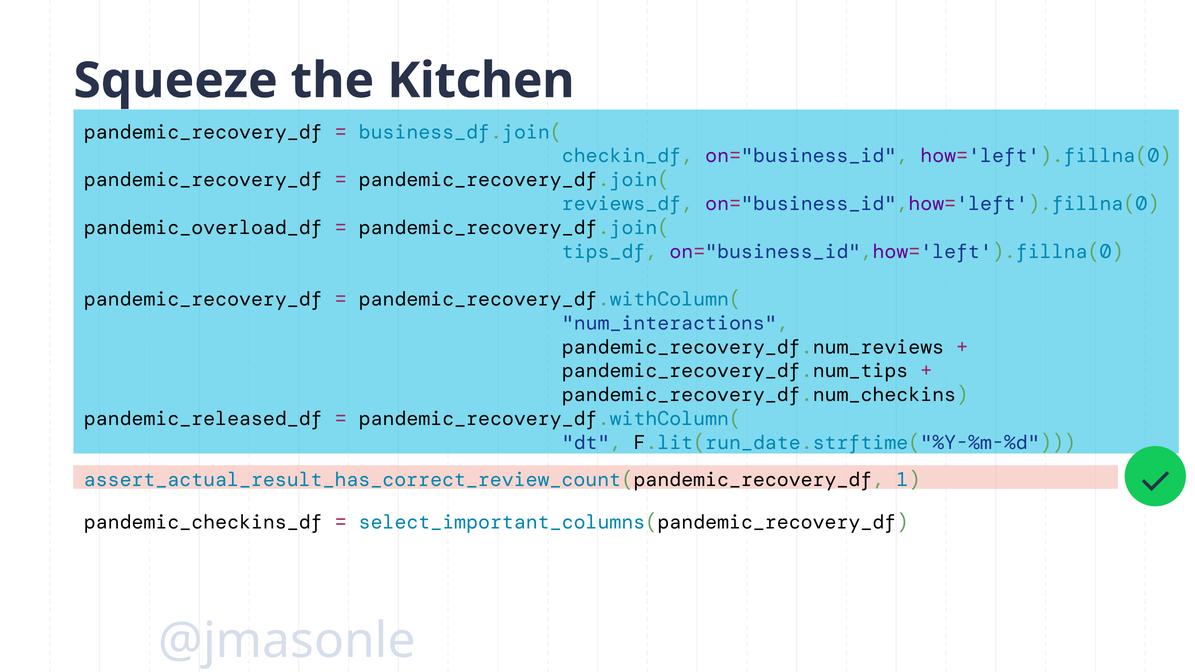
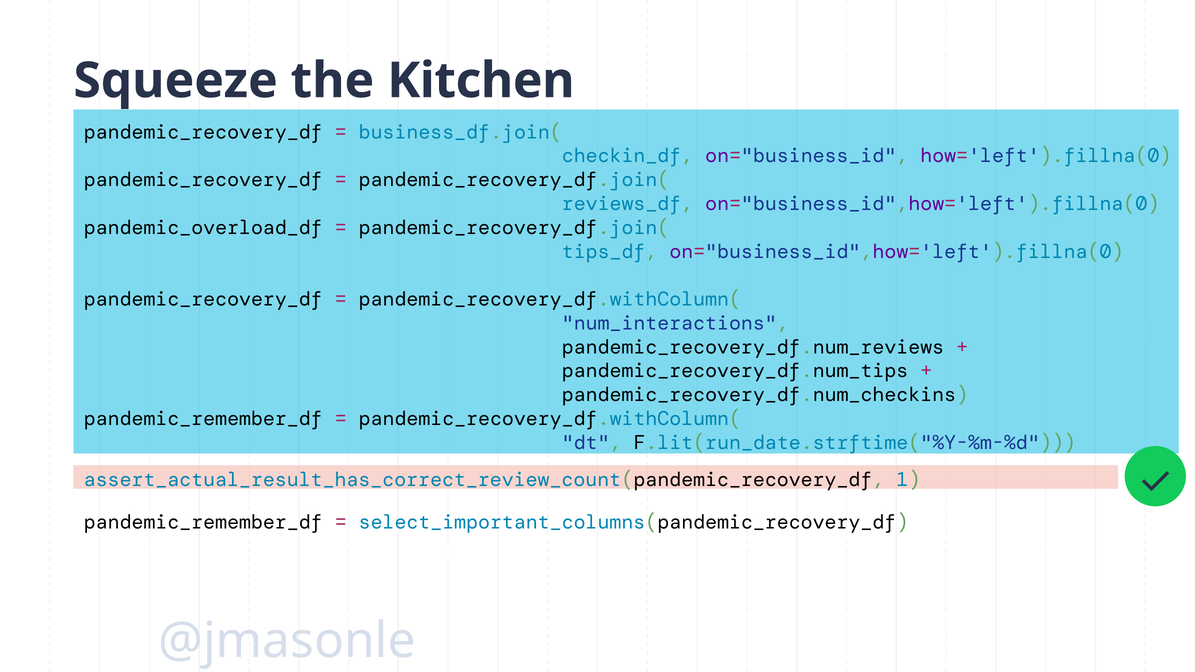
pandemic_released_df at (203, 419): pandemic_released_df -> pandemic_remember_df
pandemic_checkins_df at (203, 522): pandemic_checkins_df -> pandemic_remember_df
